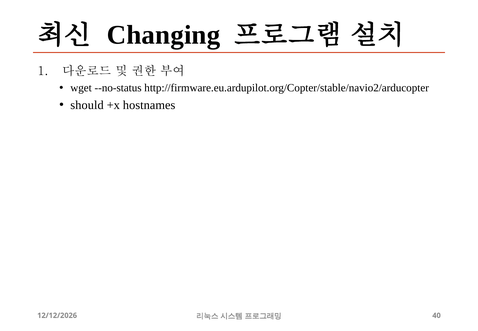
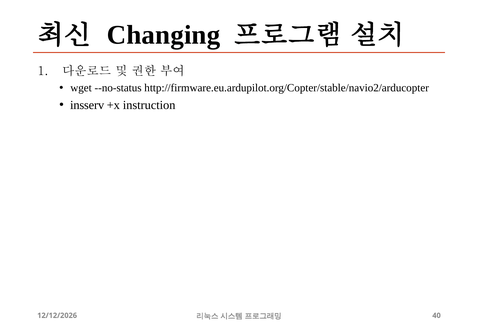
should: should -> insserv
hostnames: hostnames -> instruction
